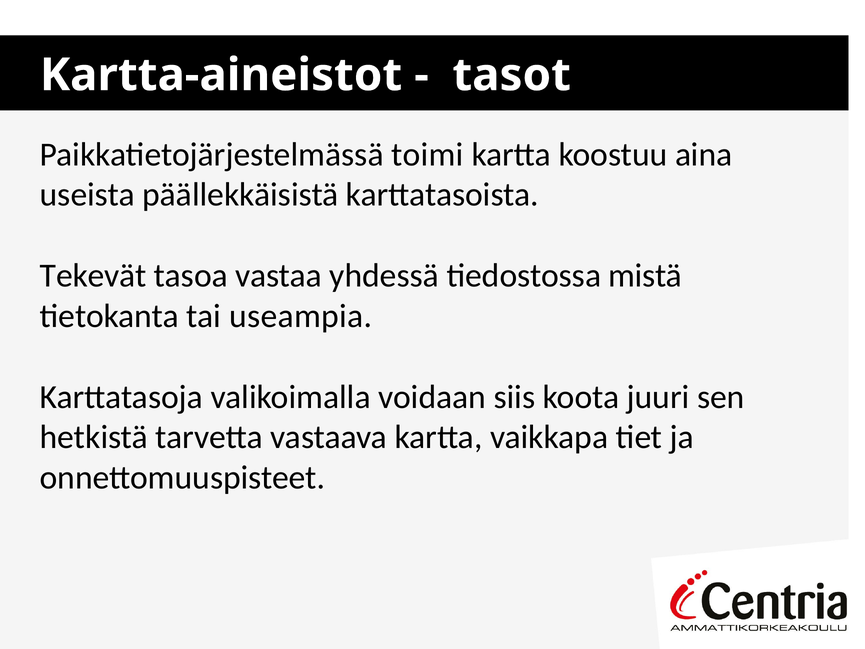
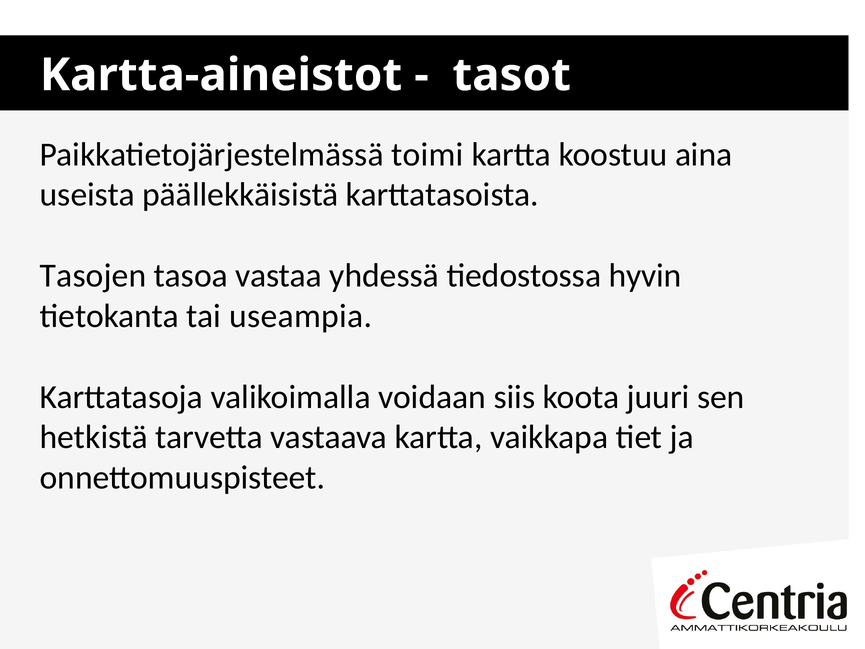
Tekevät: Tekevät -> Tasojen
mistä: mistä -> hyvin
